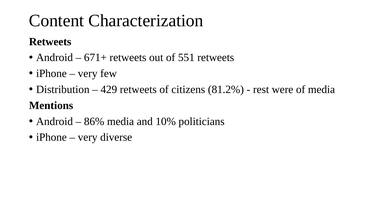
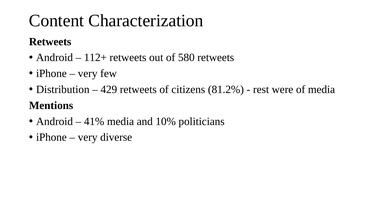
671+: 671+ -> 112+
551: 551 -> 580
86%: 86% -> 41%
